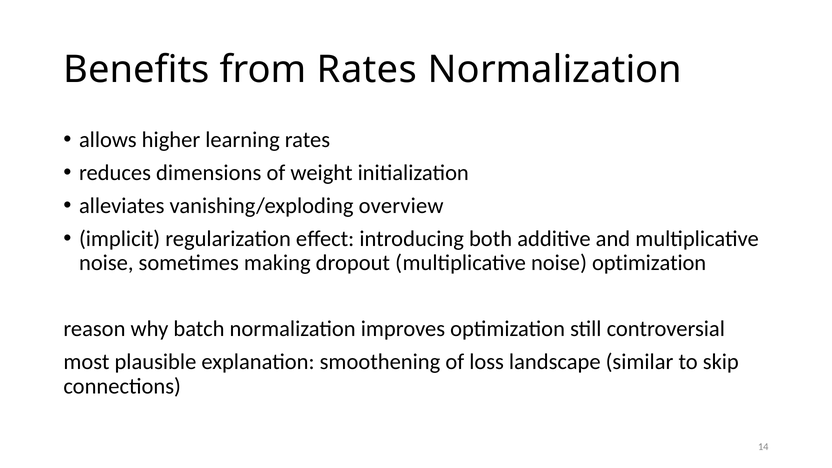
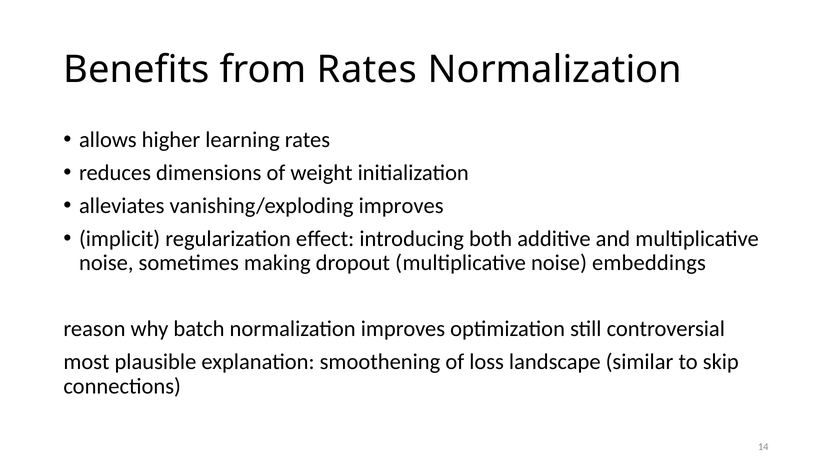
vanishing/exploding overview: overview -> improves
noise optimization: optimization -> embeddings
